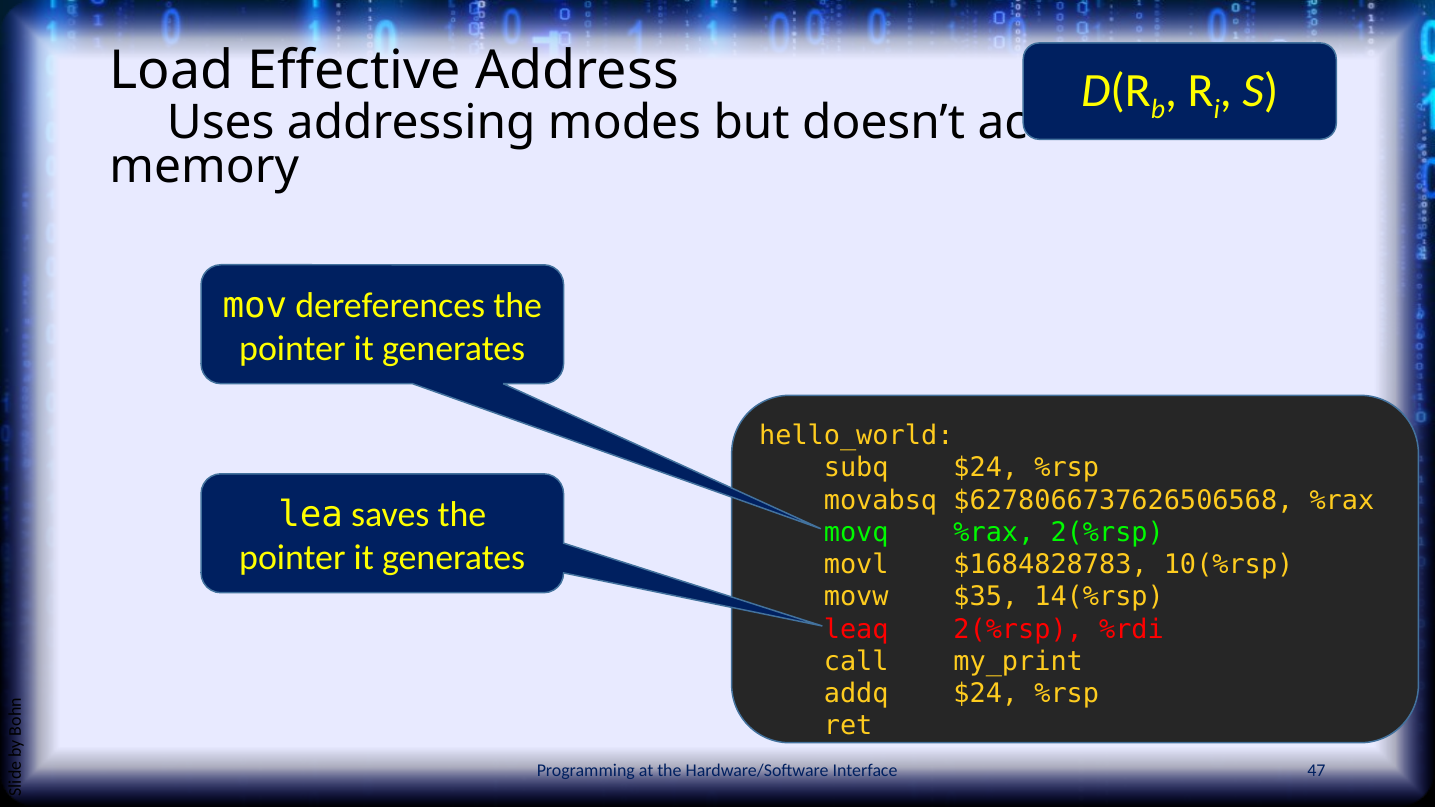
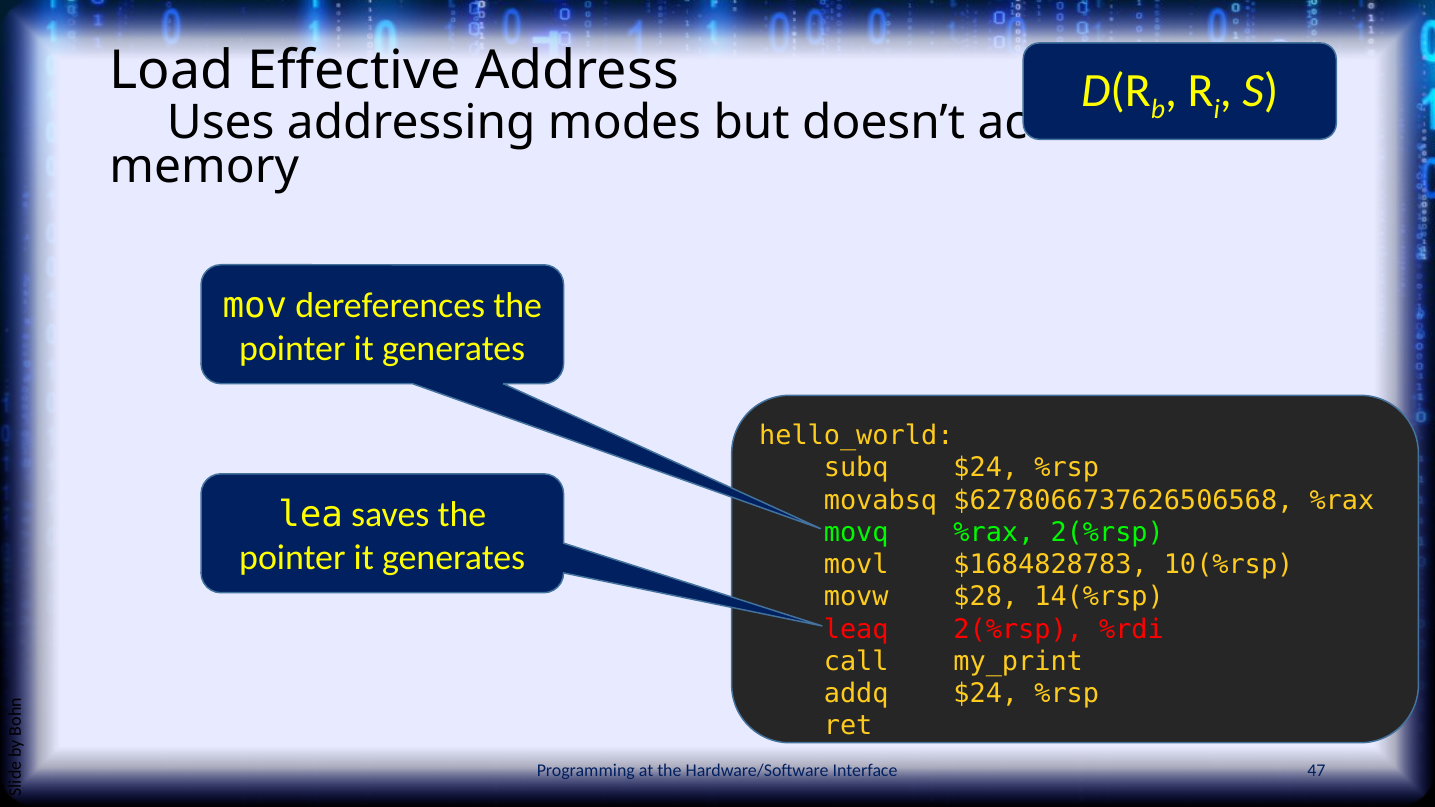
$35: $35 -> $28
